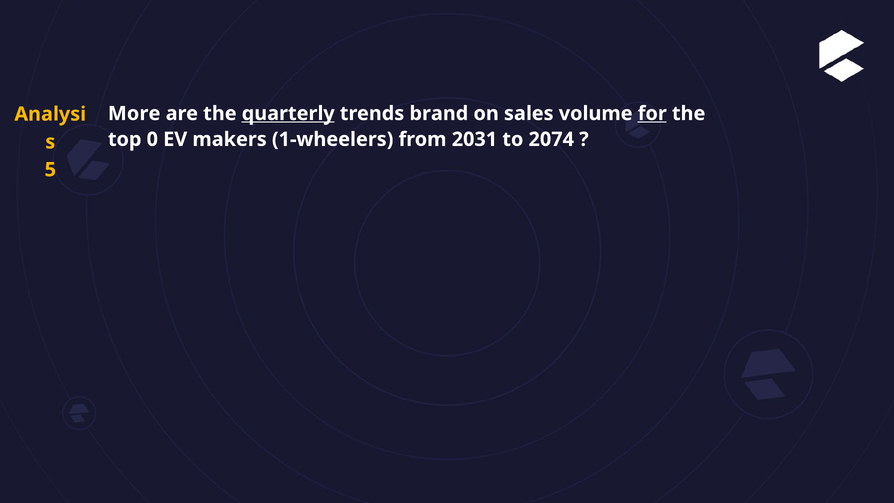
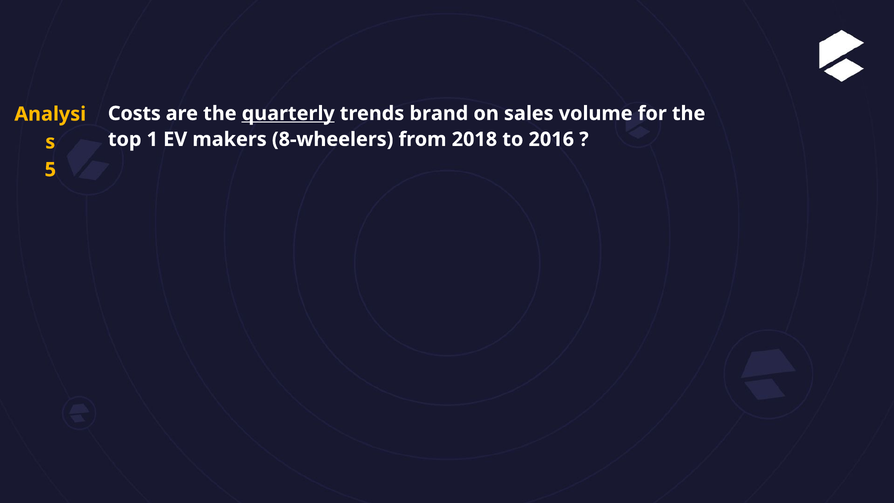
More: More -> Costs
for underline: present -> none
0: 0 -> 1
1-wheelers: 1-wheelers -> 8-wheelers
2031: 2031 -> 2018
2074: 2074 -> 2016
